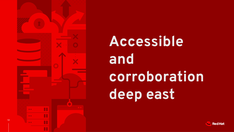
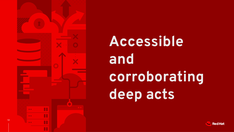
corroboration: corroboration -> corroborating
east: east -> acts
